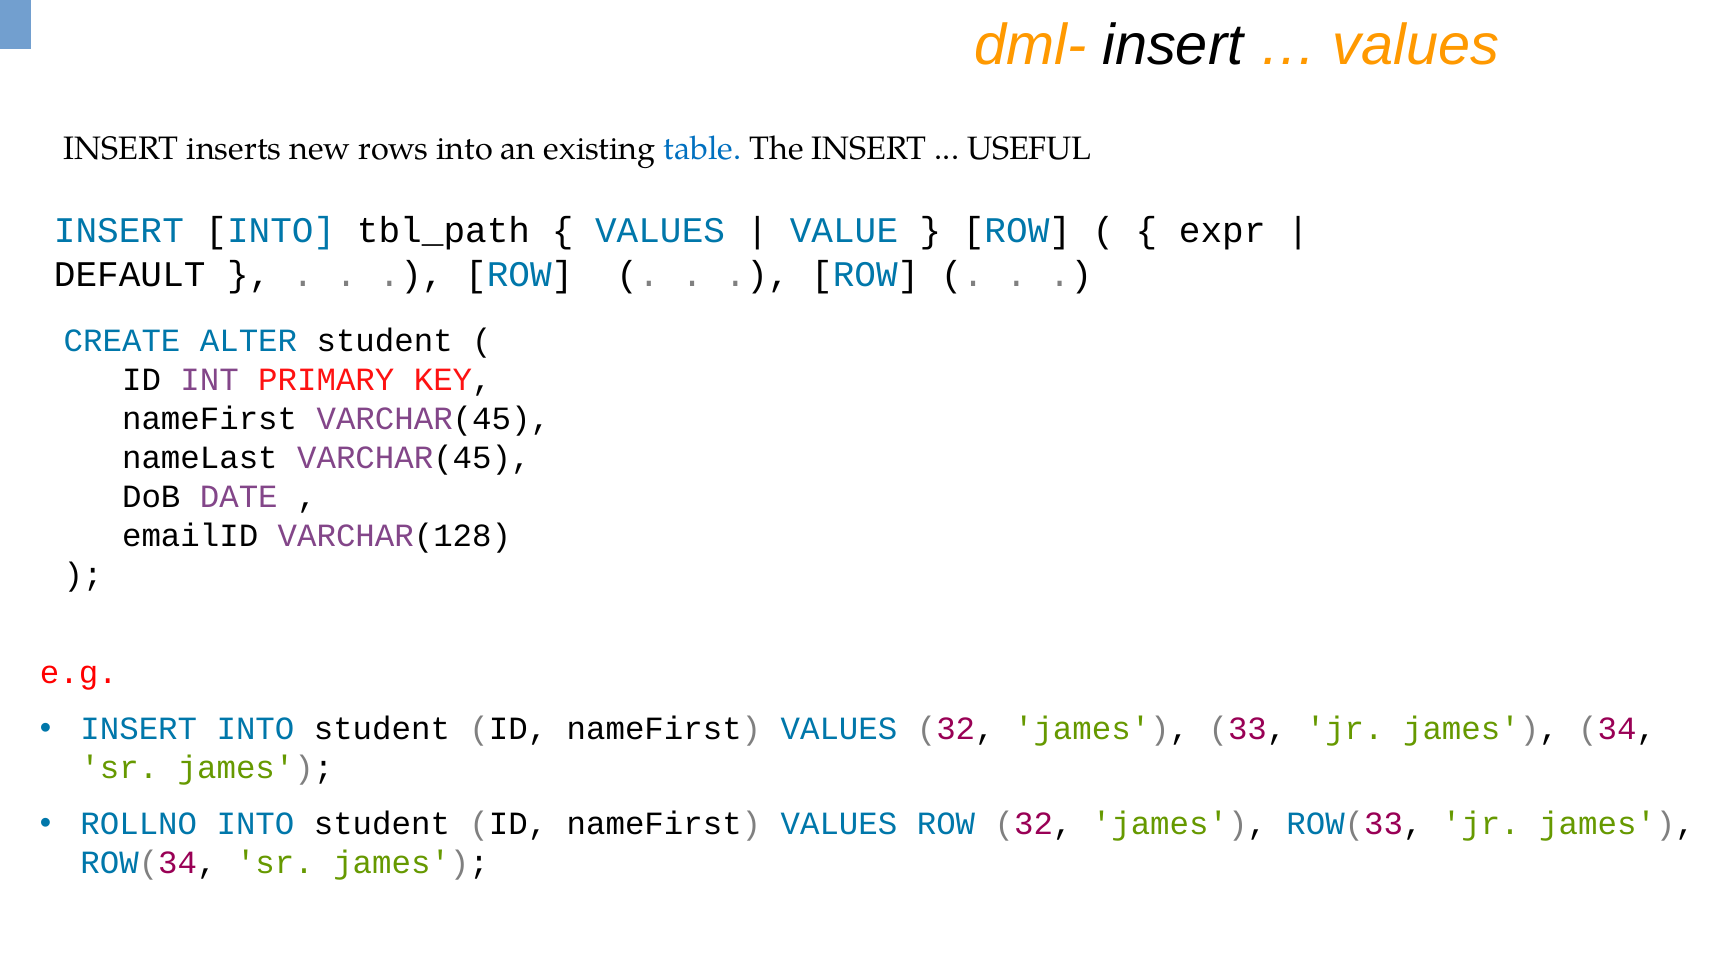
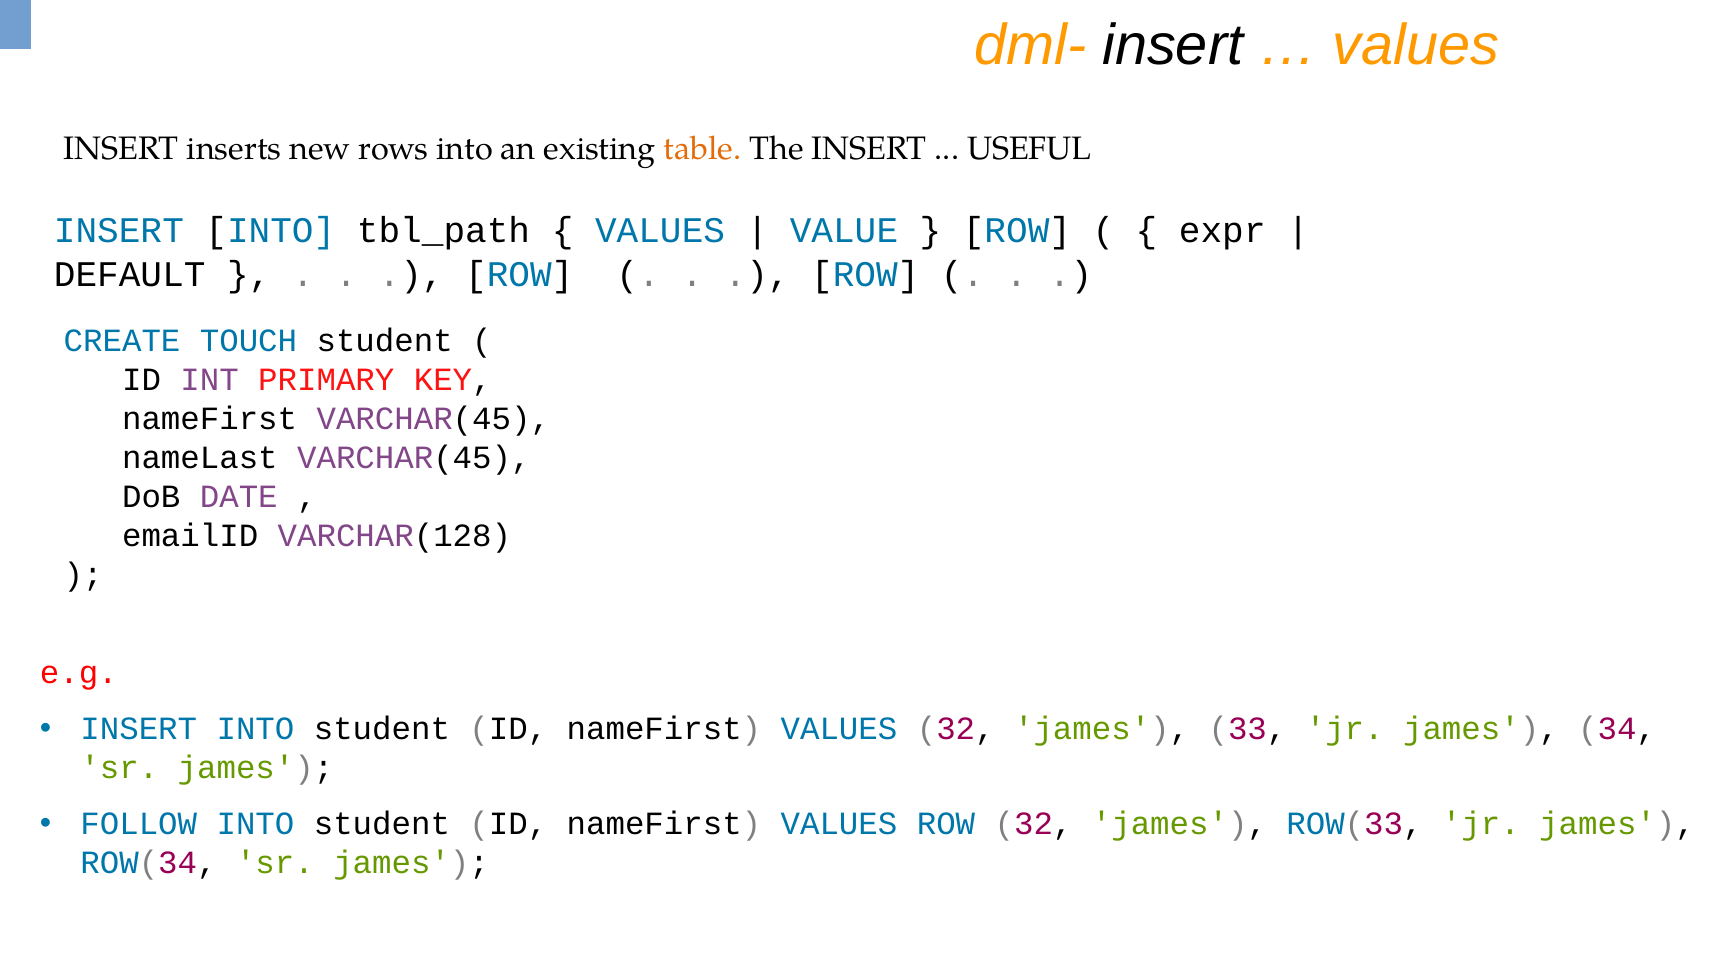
table colour: blue -> orange
ALTER: ALTER -> TOUCH
ROLLNO: ROLLNO -> FOLLOW
